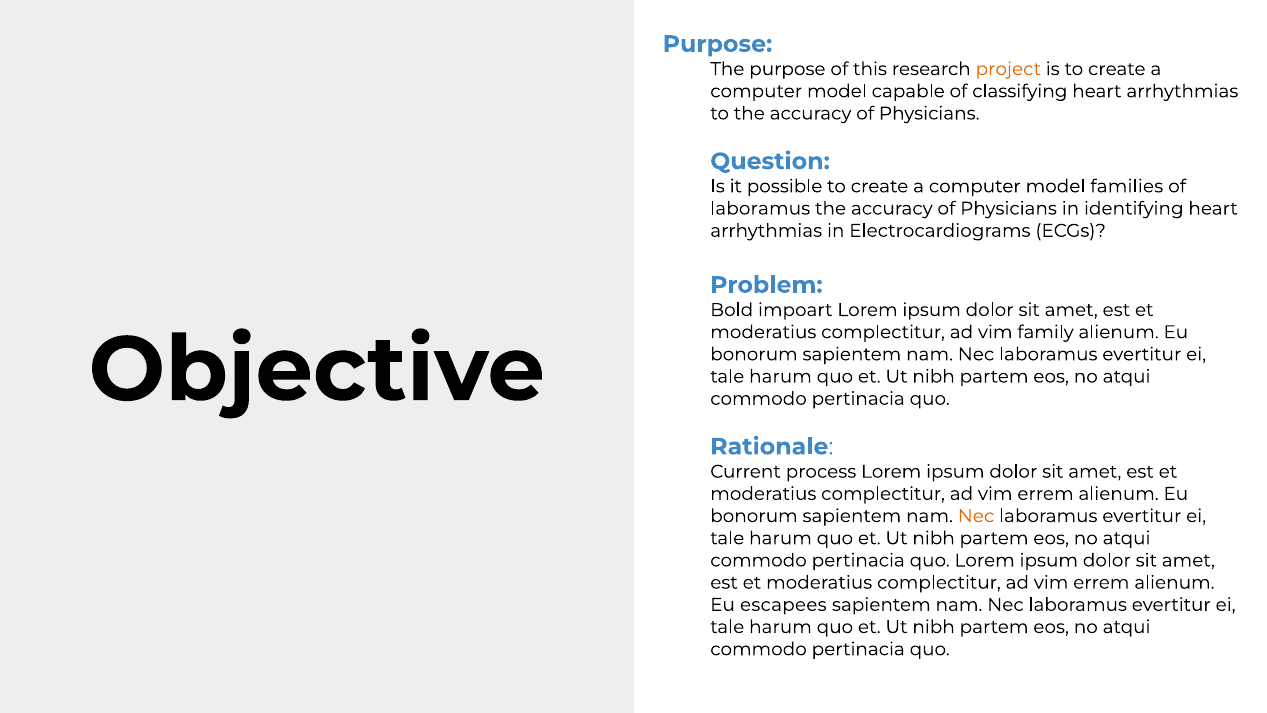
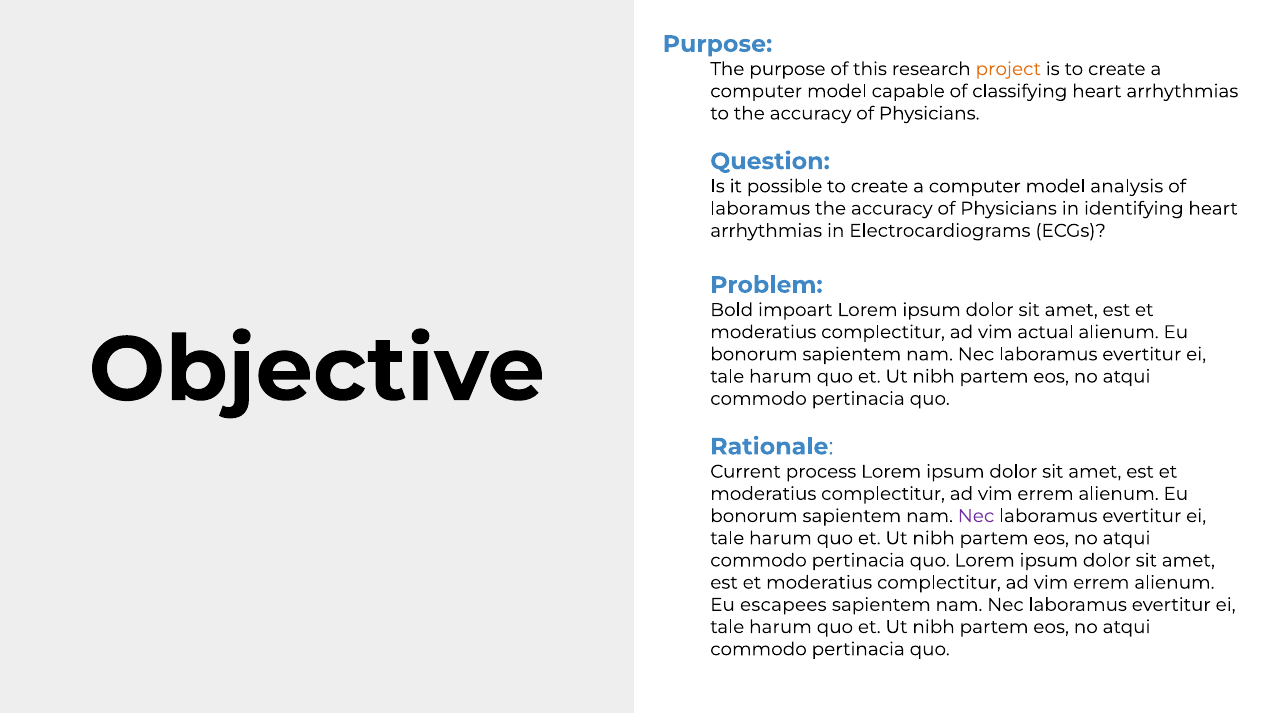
families: families -> analysis
family: family -> actual
Nec at (976, 516) colour: orange -> purple
